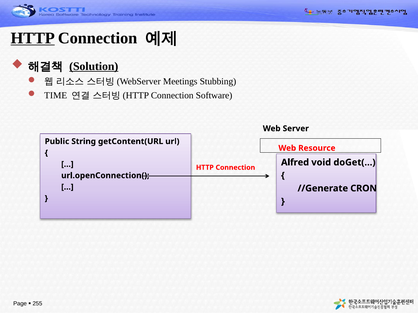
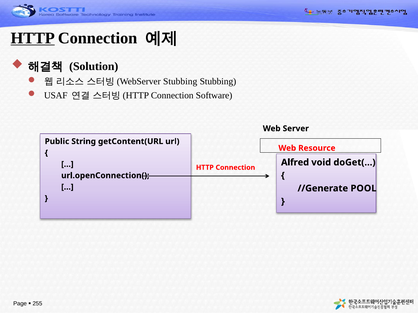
Solution underline: present -> none
Meetings at (180, 82): Meetings -> Stubbing
TIME: TIME -> USAF
CRON: CRON -> POOL
